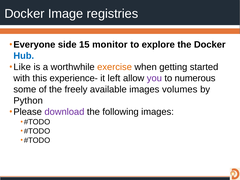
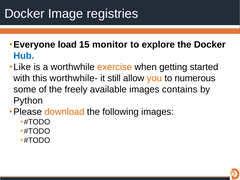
side: side -> load
experience-: experience- -> worthwhile-
left: left -> still
you colour: purple -> orange
volumes: volumes -> contains
download colour: purple -> orange
